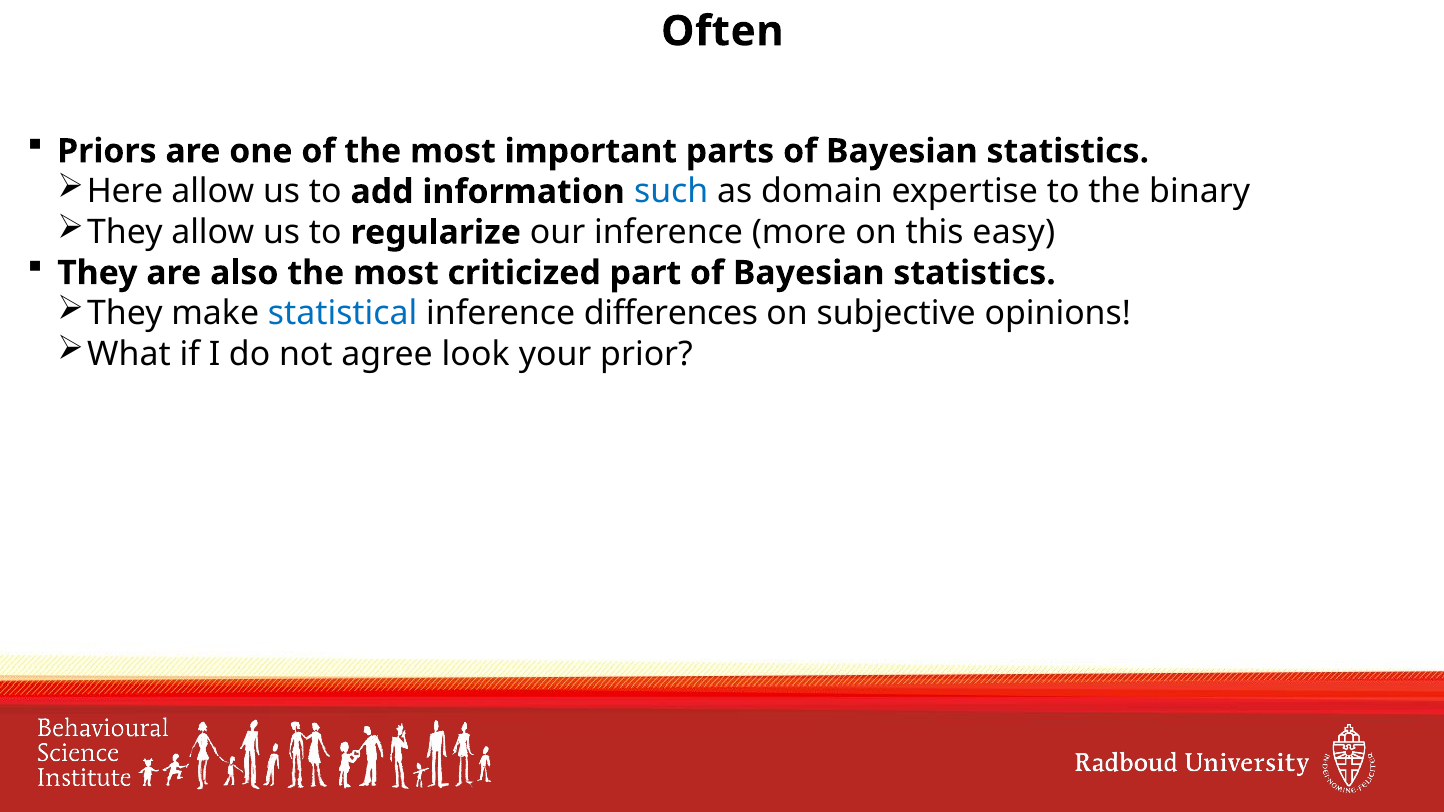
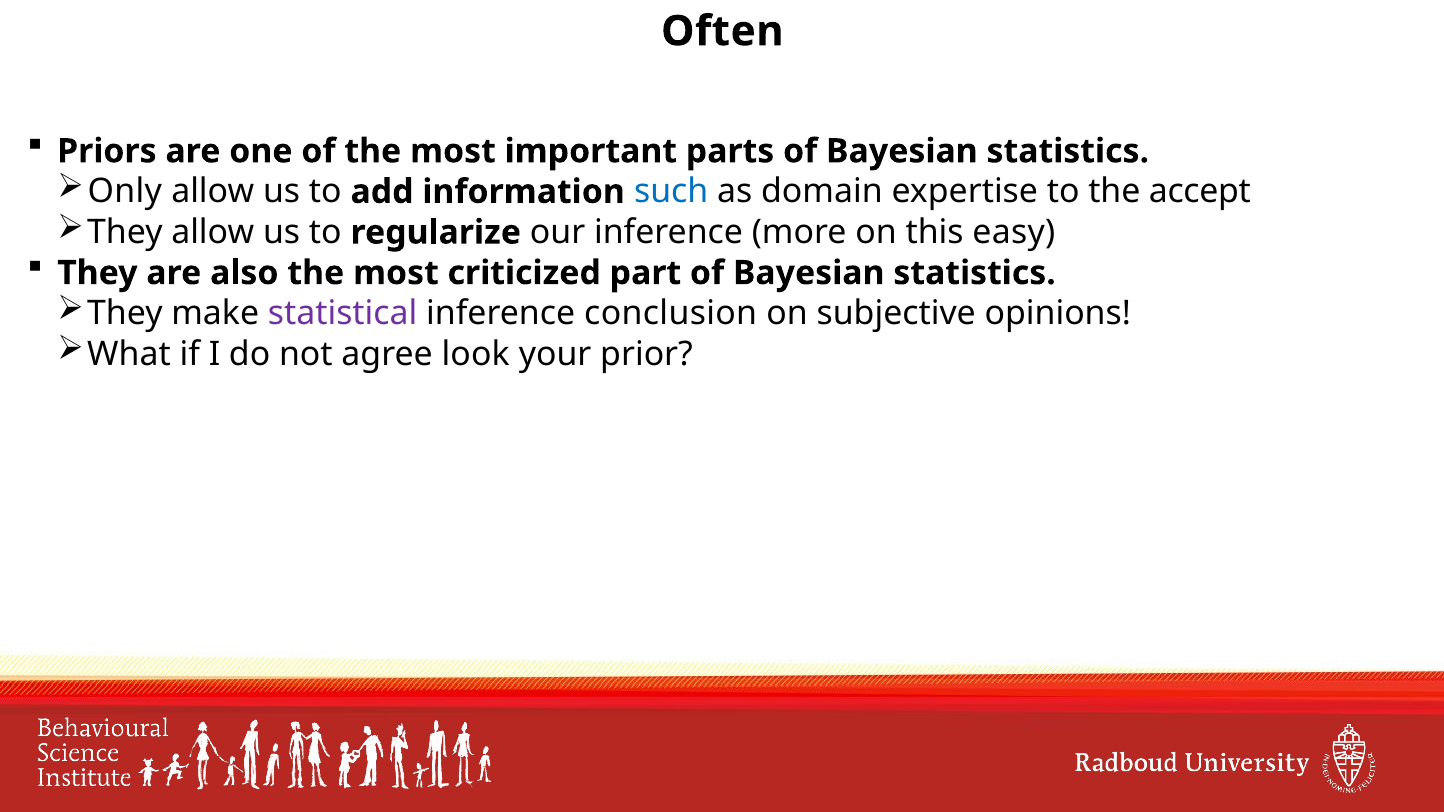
Here: Here -> Only
binary: binary -> accept
statistical colour: blue -> purple
differences: differences -> conclusion
